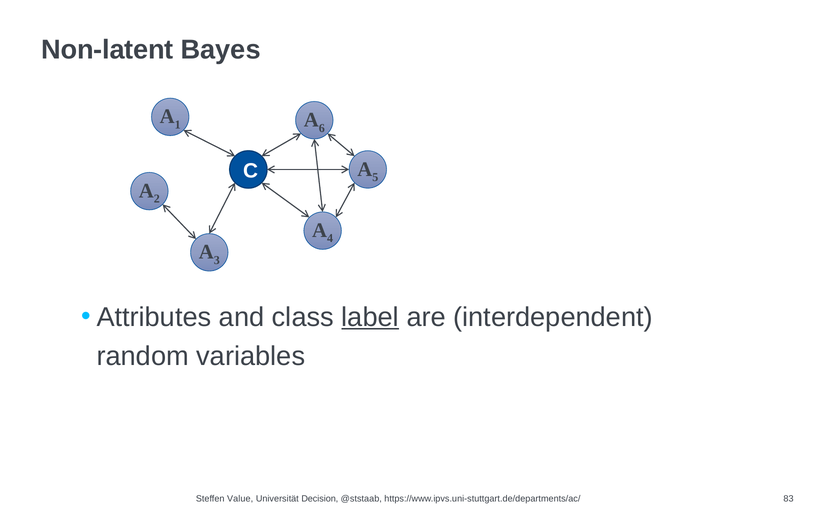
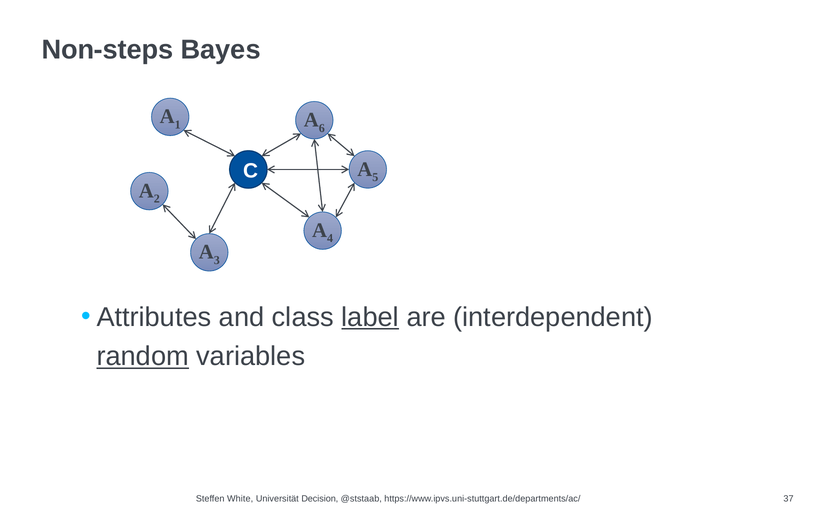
Non-latent: Non-latent -> Non-steps
random underline: none -> present
Value: Value -> White
83: 83 -> 37
